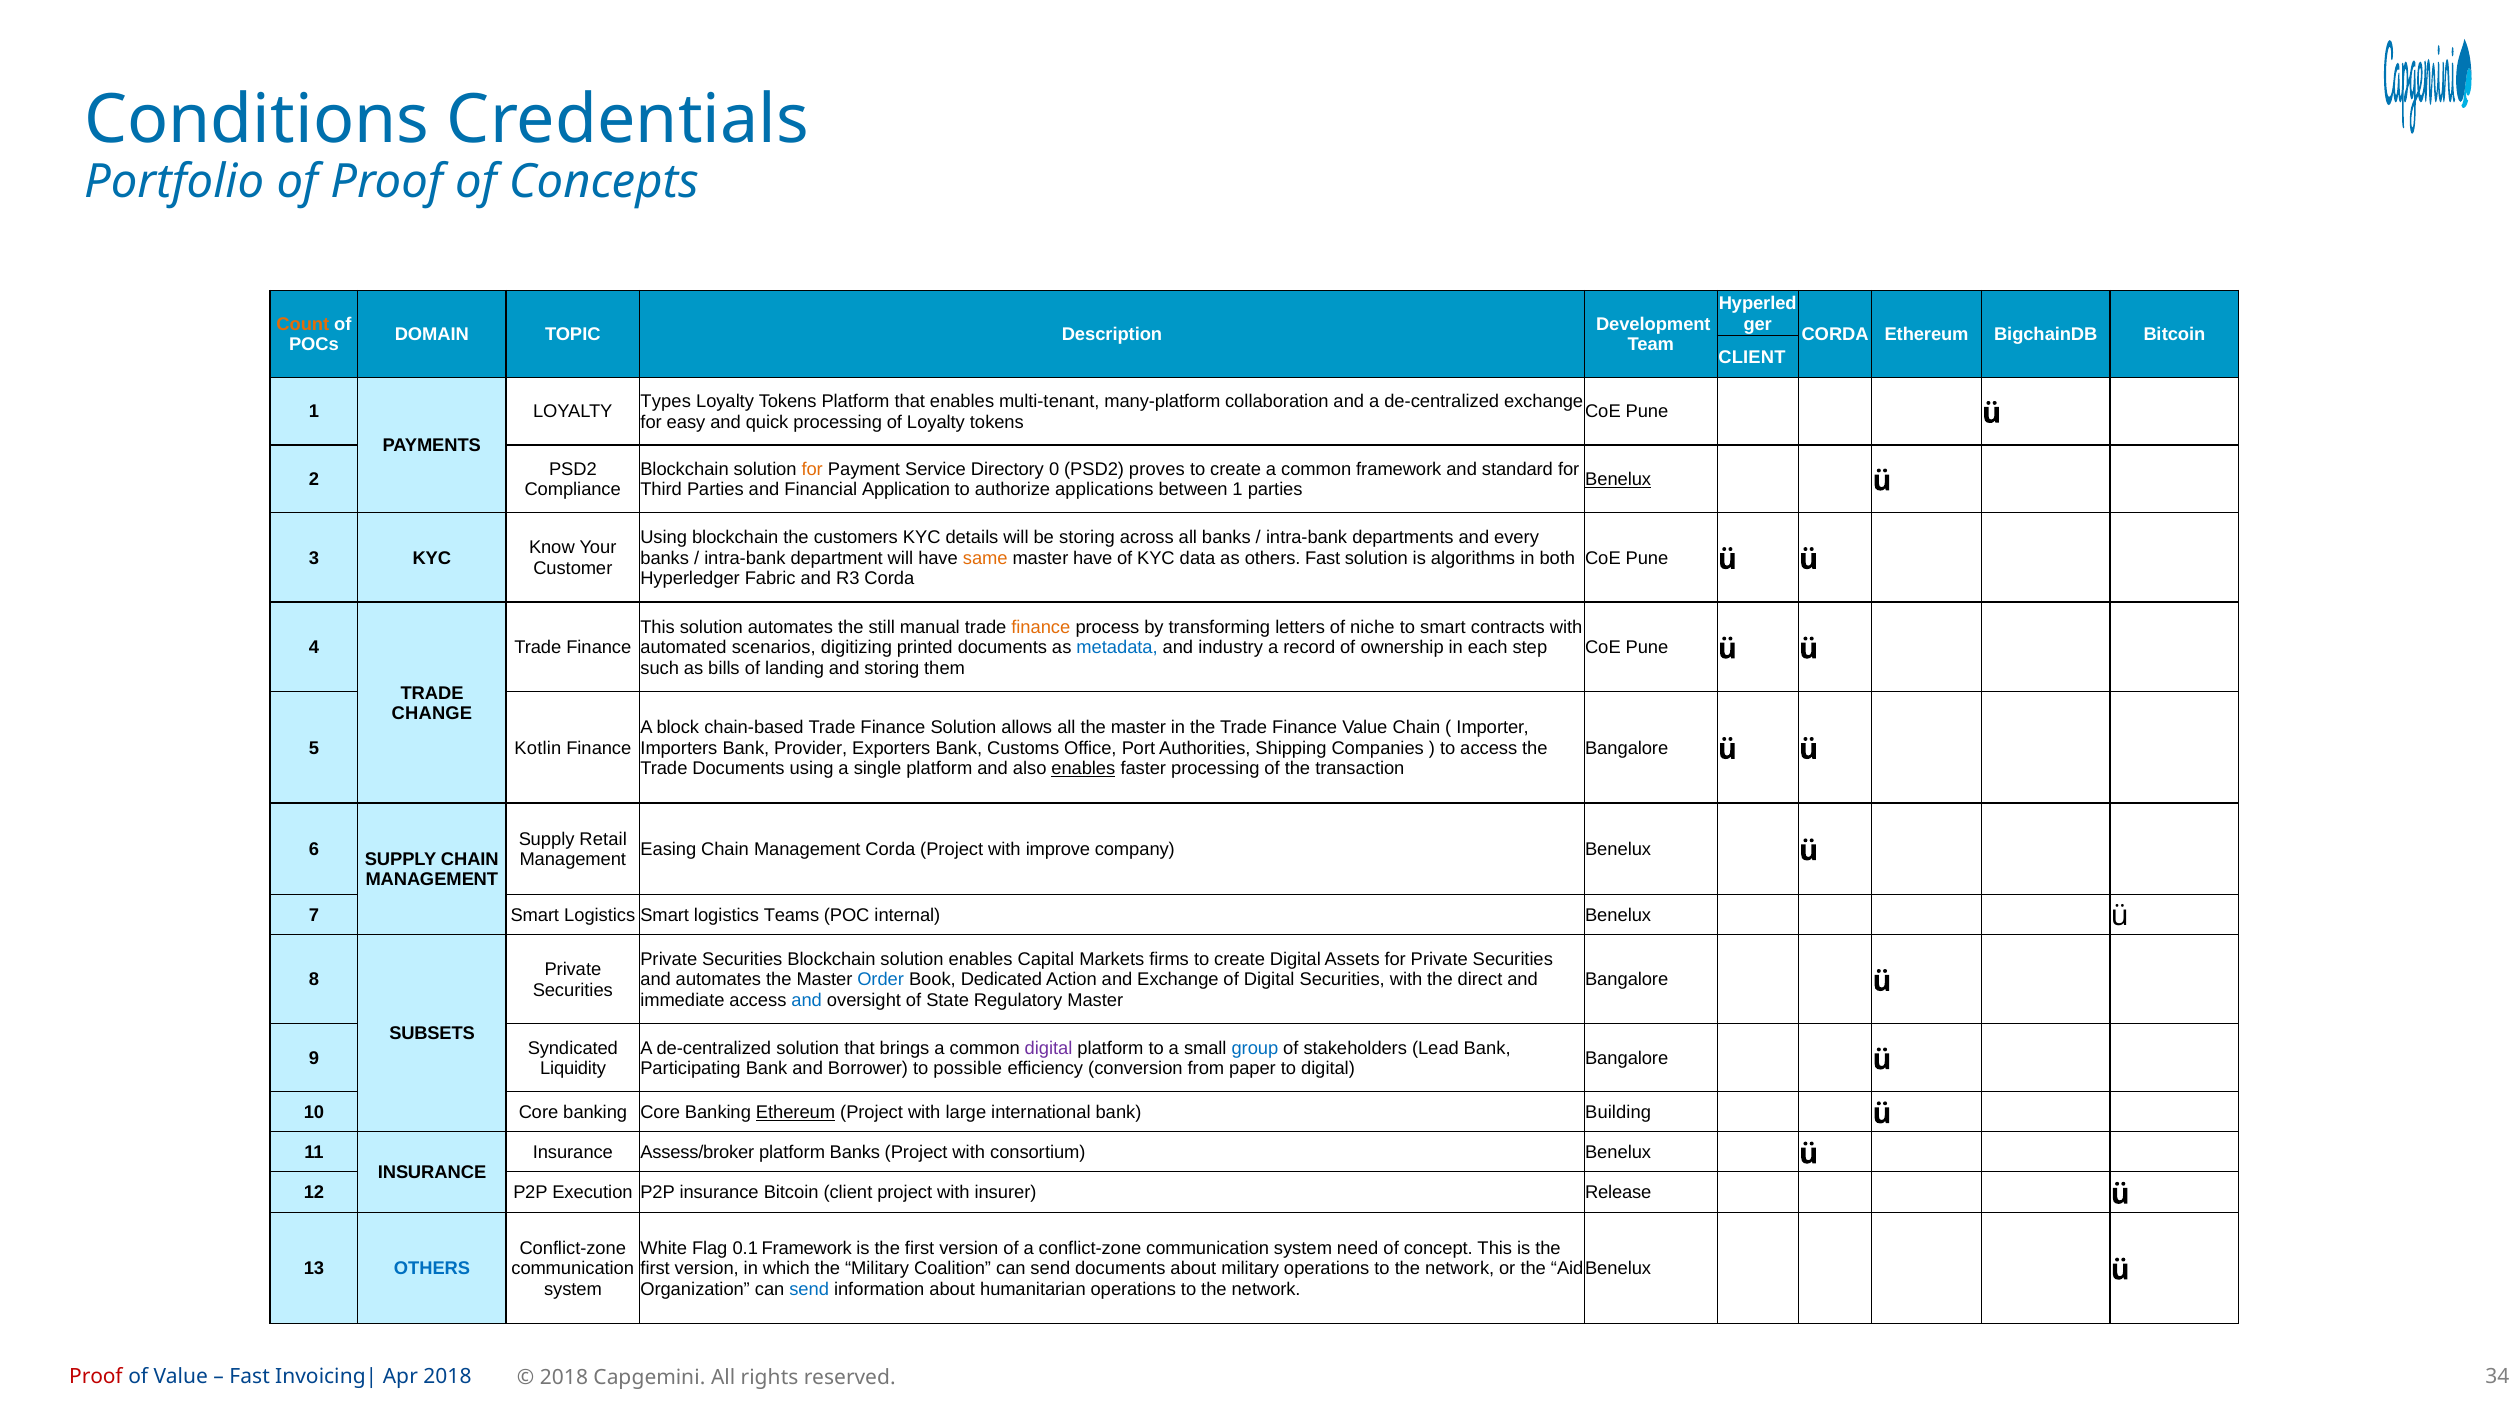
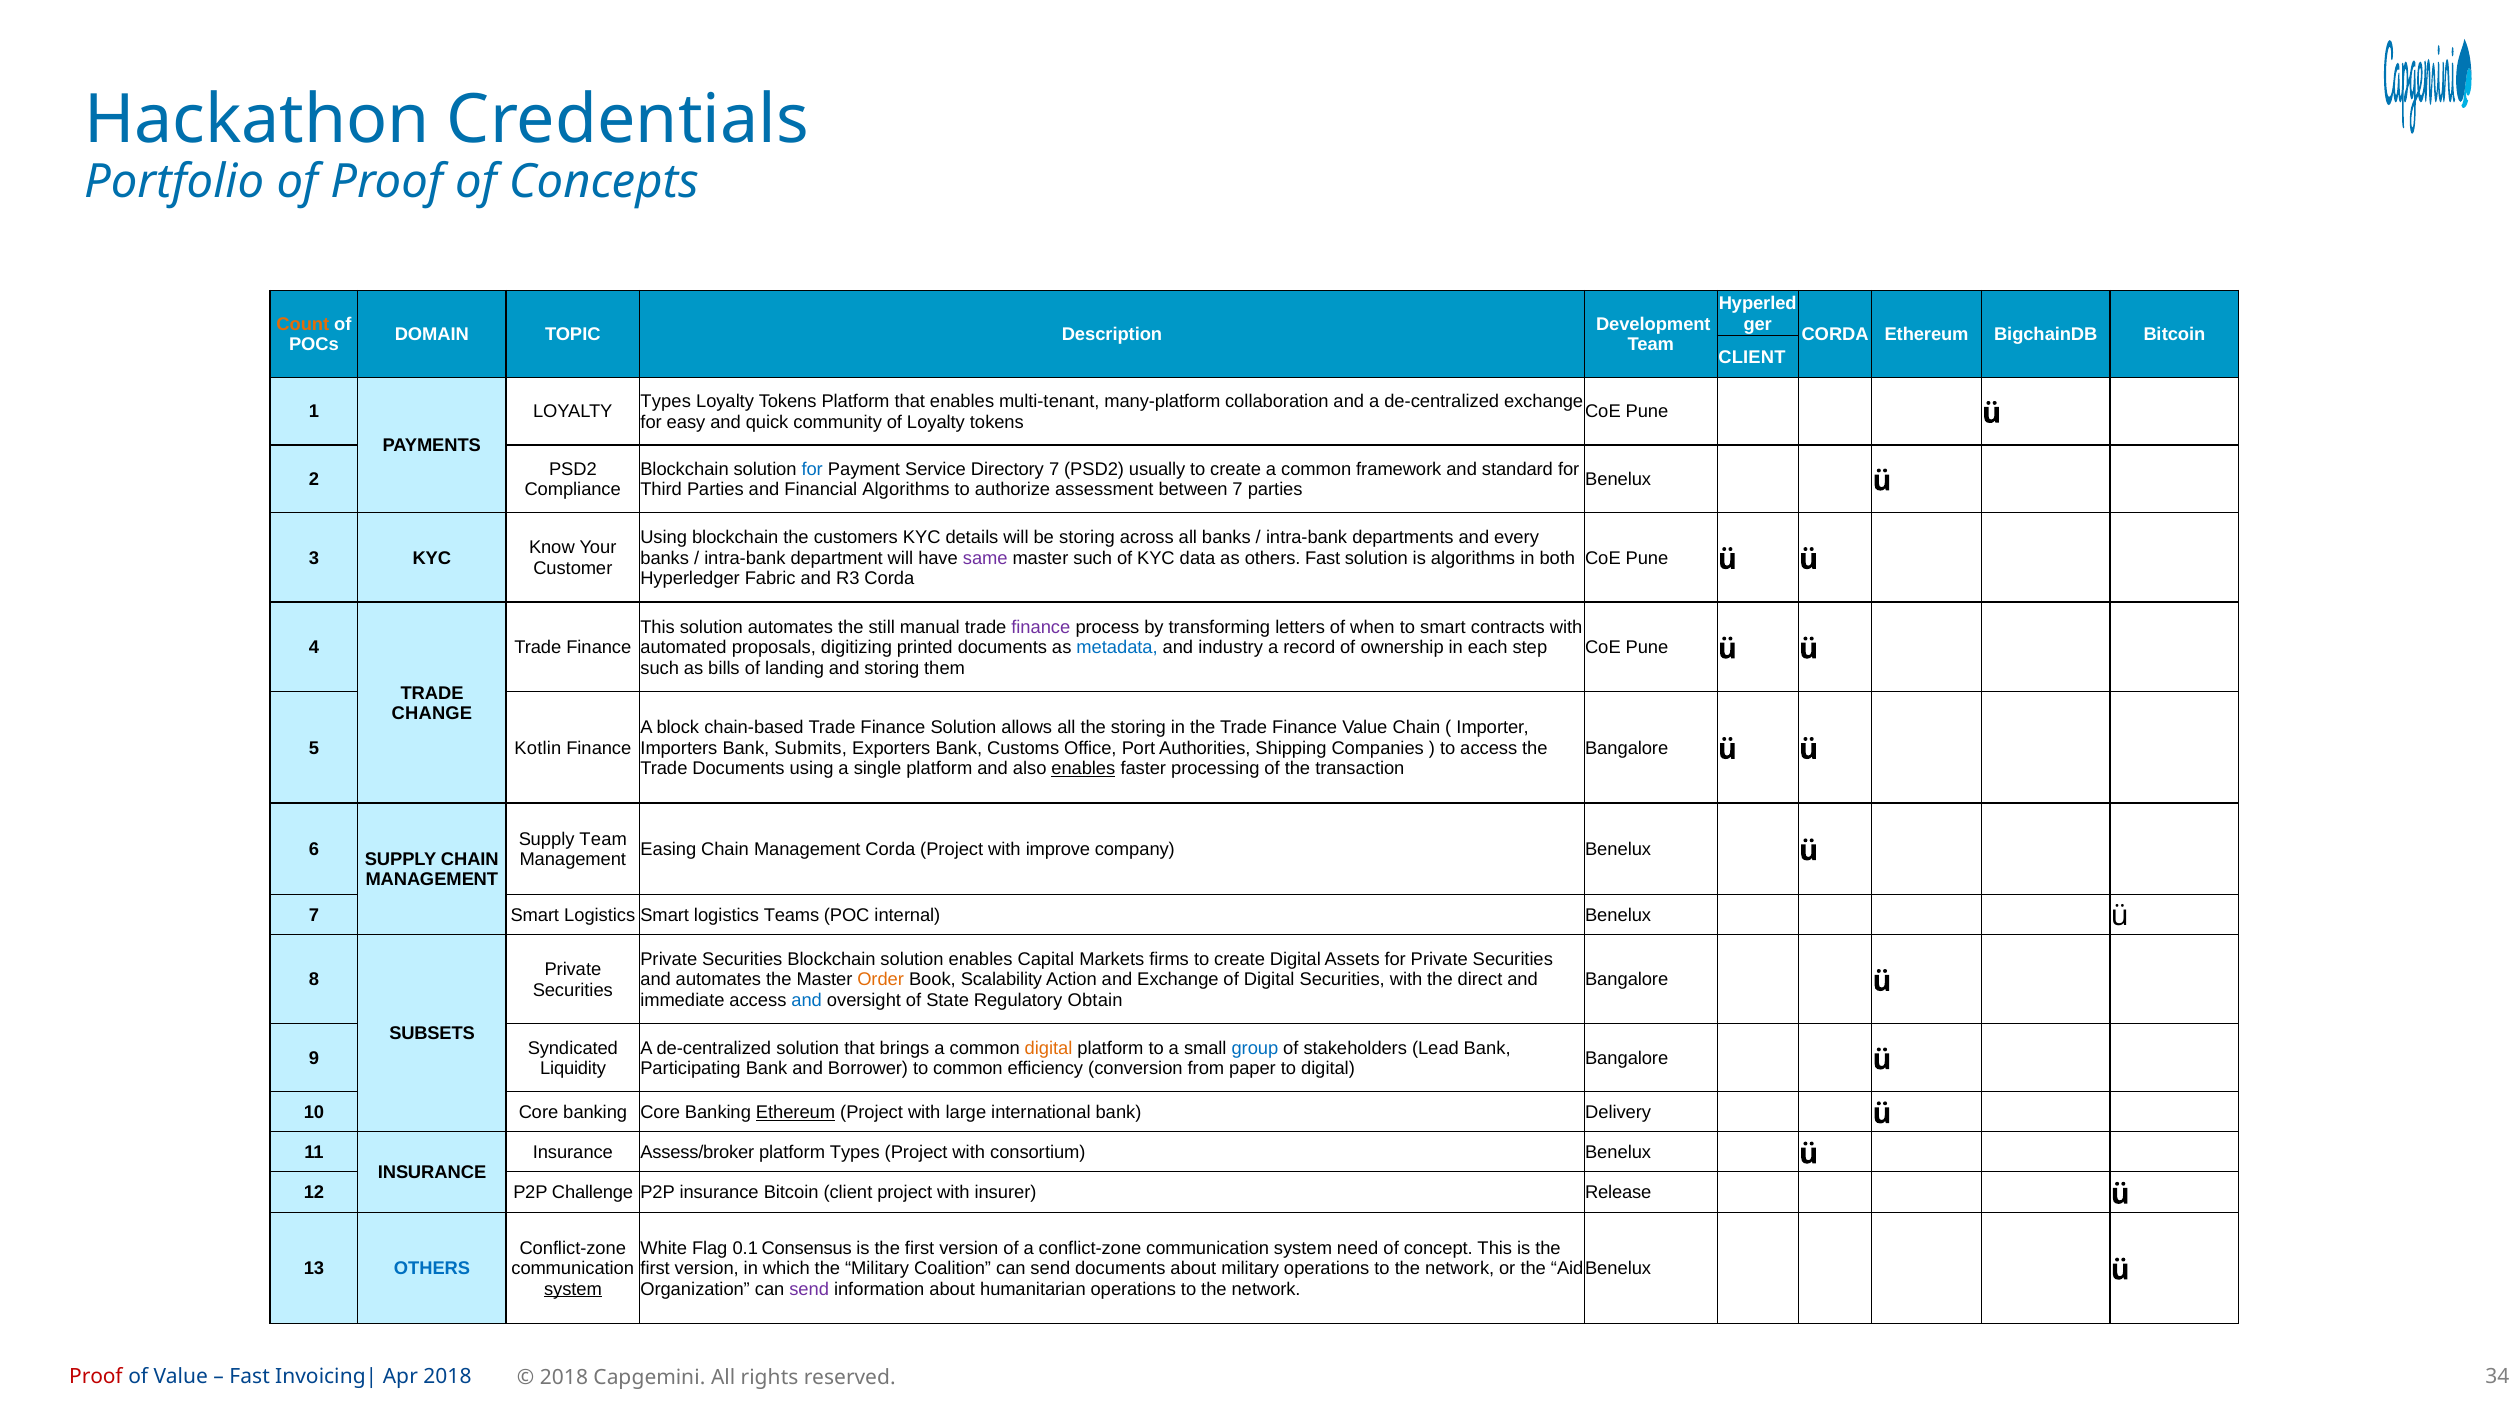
Conditions: Conditions -> Hackathon
quick processing: processing -> community
for at (812, 469) colour: orange -> blue
Directory 0: 0 -> 7
proves: proves -> usually
Benelux at (1618, 479) underline: present -> none
Financial Application: Application -> Algorithms
applications: applications -> assessment
between 1: 1 -> 7
same colour: orange -> purple
master have: have -> such
finance at (1041, 627) colour: orange -> purple
niche: niche -> when
scenarios: scenarios -> proposals
all the master: master -> storing
Provider: Provider -> Submits
Supply Retail: Retail -> Team
Order colour: blue -> orange
Dedicated: Dedicated -> Scalability
Regulatory Master: Master -> Obtain
digital at (1049, 1048) colour: purple -> orange
to possible: possible -> common
Building: Building -> Delivery
platform Banks: Banks -> Types
Execution: Execution -> Challenge
0.1 Framework: Framework -> Consensus
system at (573, 1289) underline: none -> present
send at (809, 1289) colour: blue -> purple
